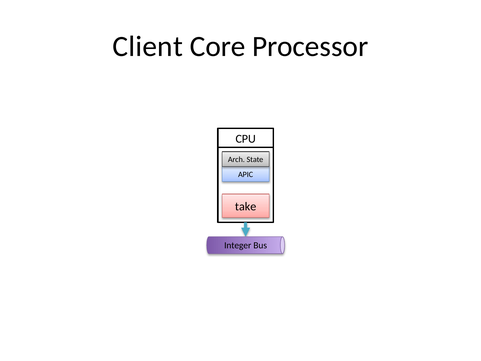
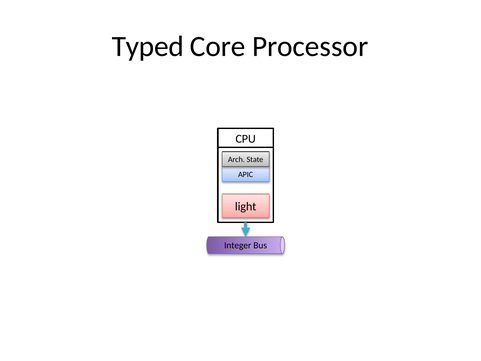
Client: Client -> Typed
take: take -> light
